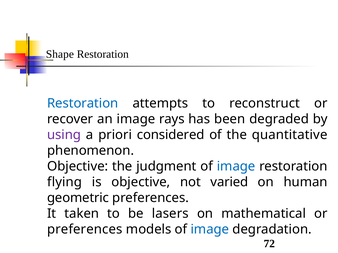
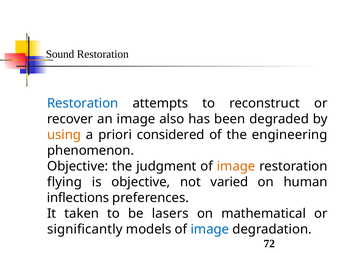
Shape: Shape -> Sound
rays: rays -> also
using colour: purple -> orange
quantitative: quantitative -> engineering
image at (236, 167) colour: blue -> orange
geometric: geometric -> inflections
preferences at (85, 230): preferences -> significantly
